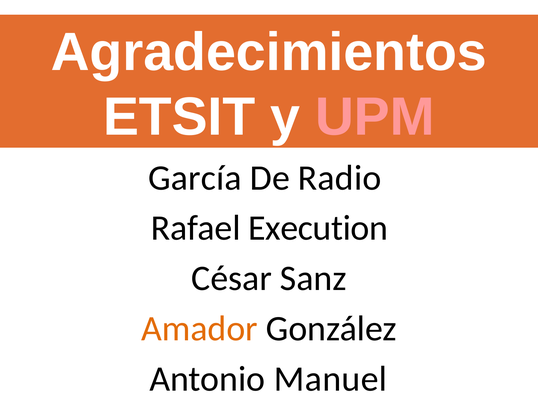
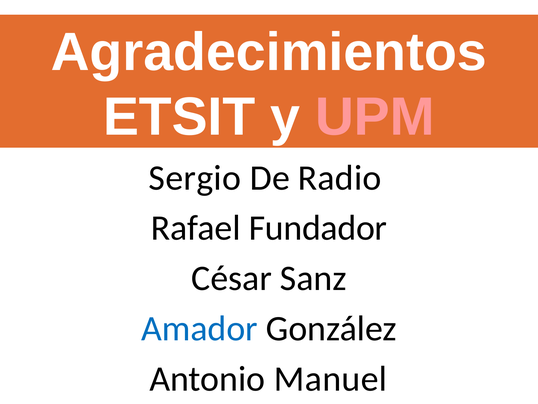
García: García -> Sergio
Execution: Execution -> Fundador
Amador colour: orange -> blue
